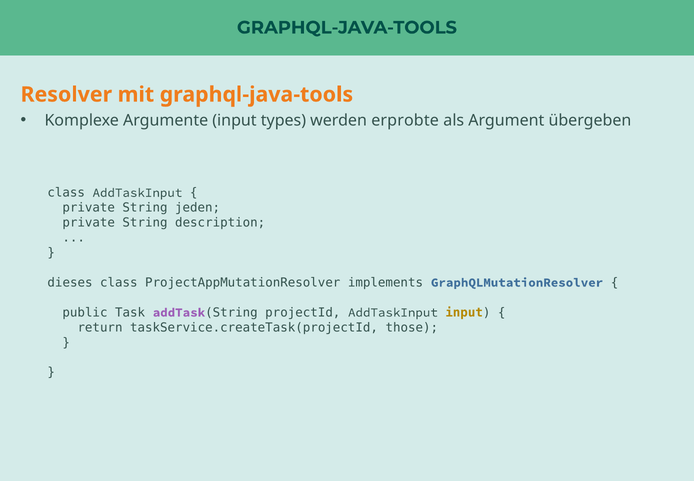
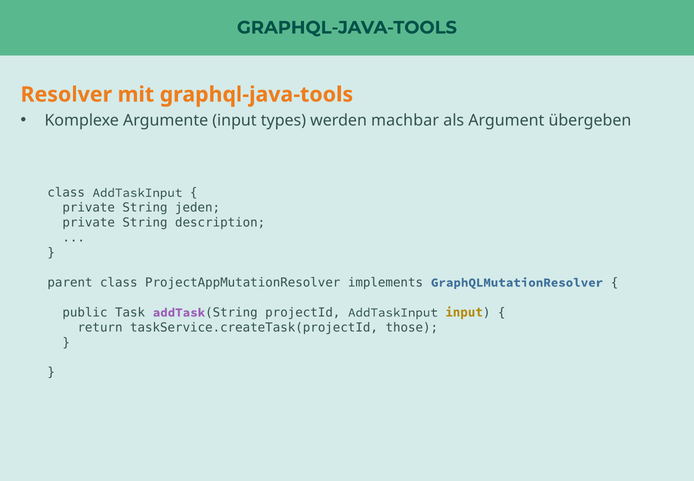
erprobte: erprobte -> machbar
dieses: dieses -> parent
